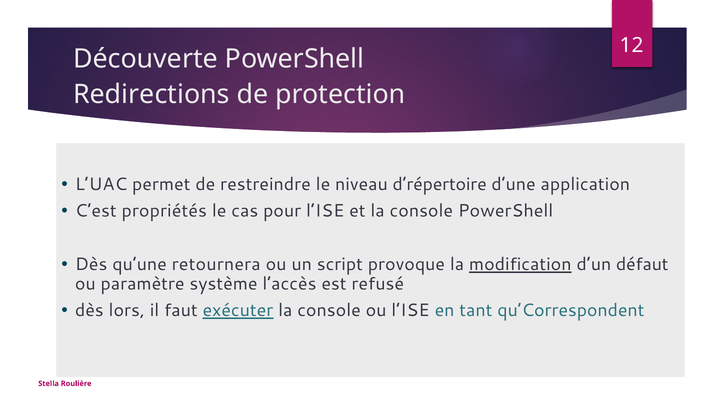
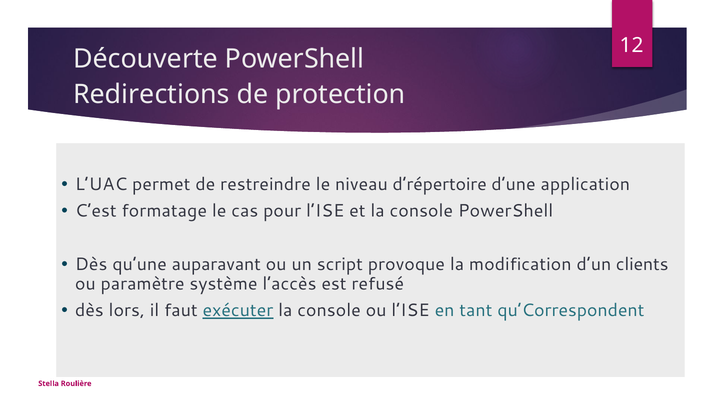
propriétés: propriétés -> formatage
retournera: retournera -> auparavant
modification underline: present -> none
défaut: défaut -> clients
